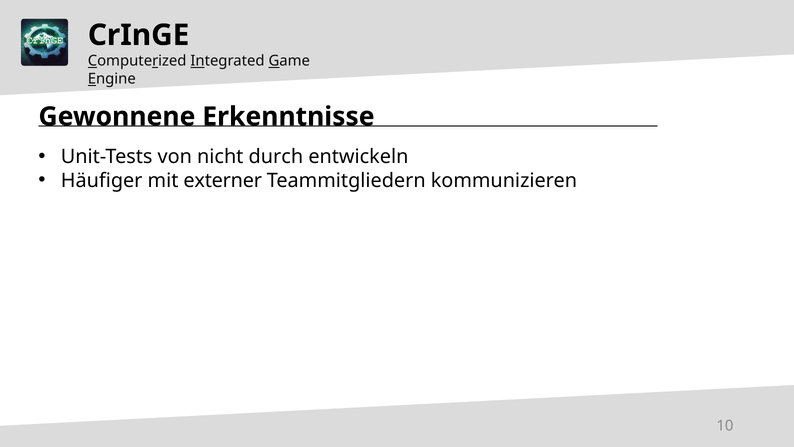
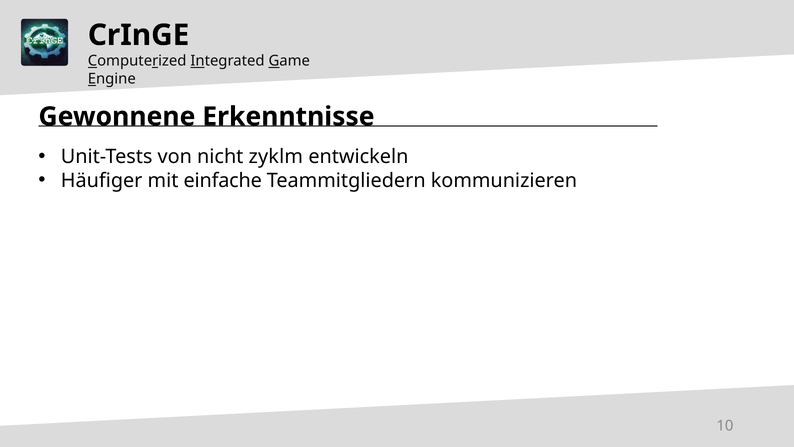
durch: durch -> zyklm
externer: externer -> einfache
